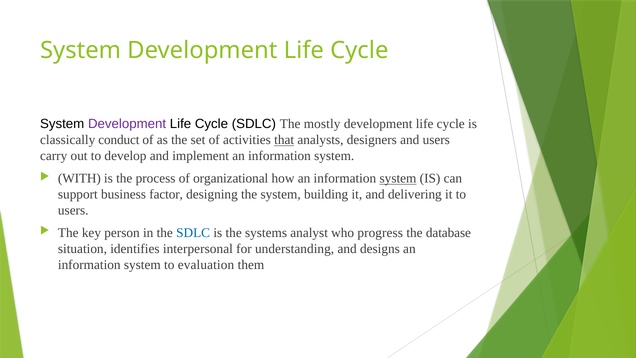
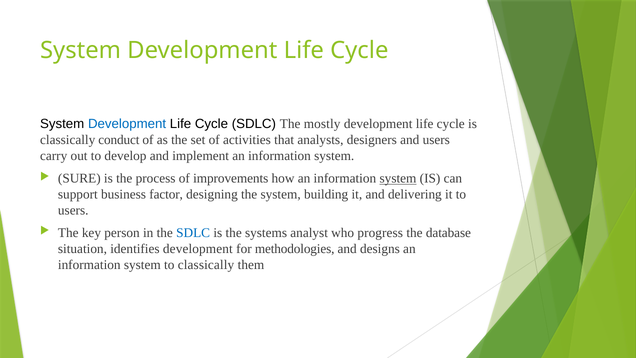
Development at (127, 124) colour: purple -> blue
that underline: present -> none
WITH: WITH -> SURE
organizational: organizational -> improvements
identifies interpersonal: interpersonal -> development
understanding: understanding -> methodologies
to evaluation: evaluation -> classically
